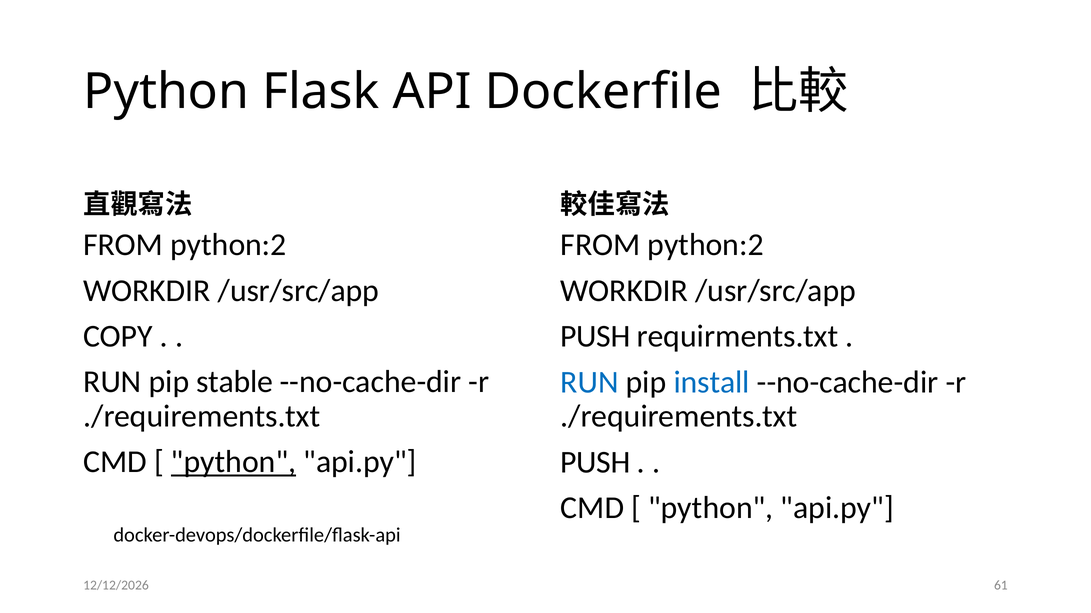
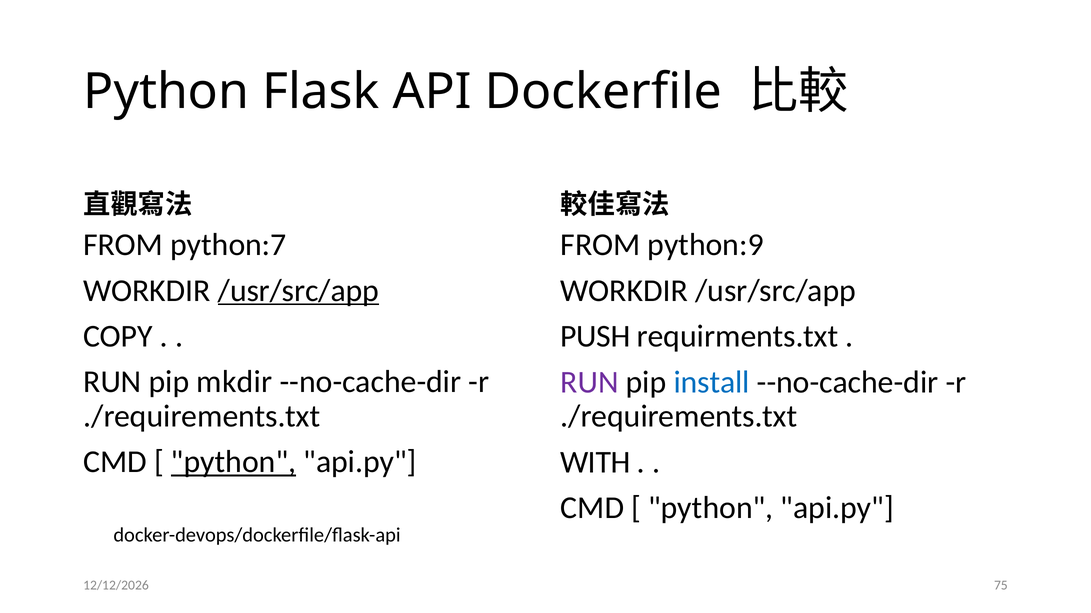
python:2 at (228, 245): python:2 -> python:7
python:2 at (706, 245): python:2 -> python:9
/usr/src/app at (298, 291) underline: none -> present
stable: stable -> mkdir
RUN at (590, 383) colour: blue -> purple
PUSH at (595, 463): PUSH -> WITH
61: 61 -> 75
